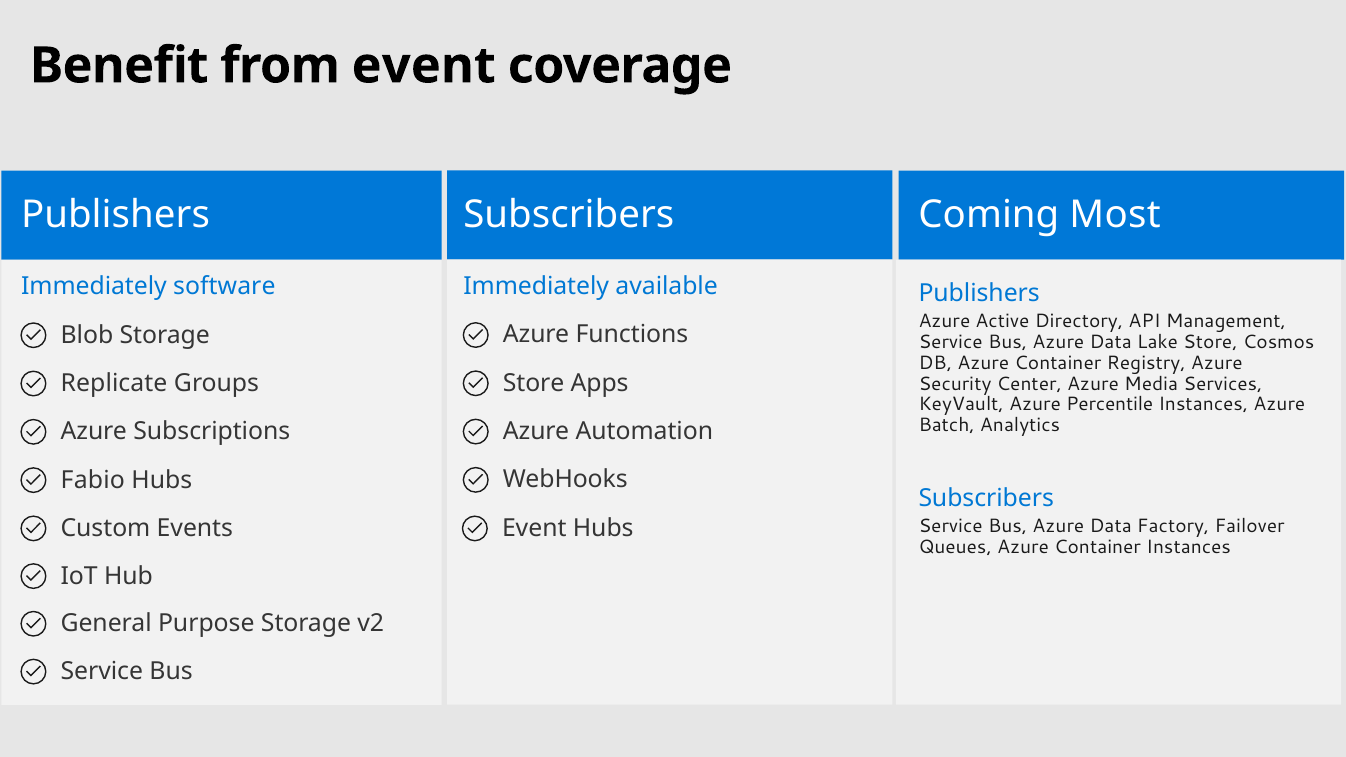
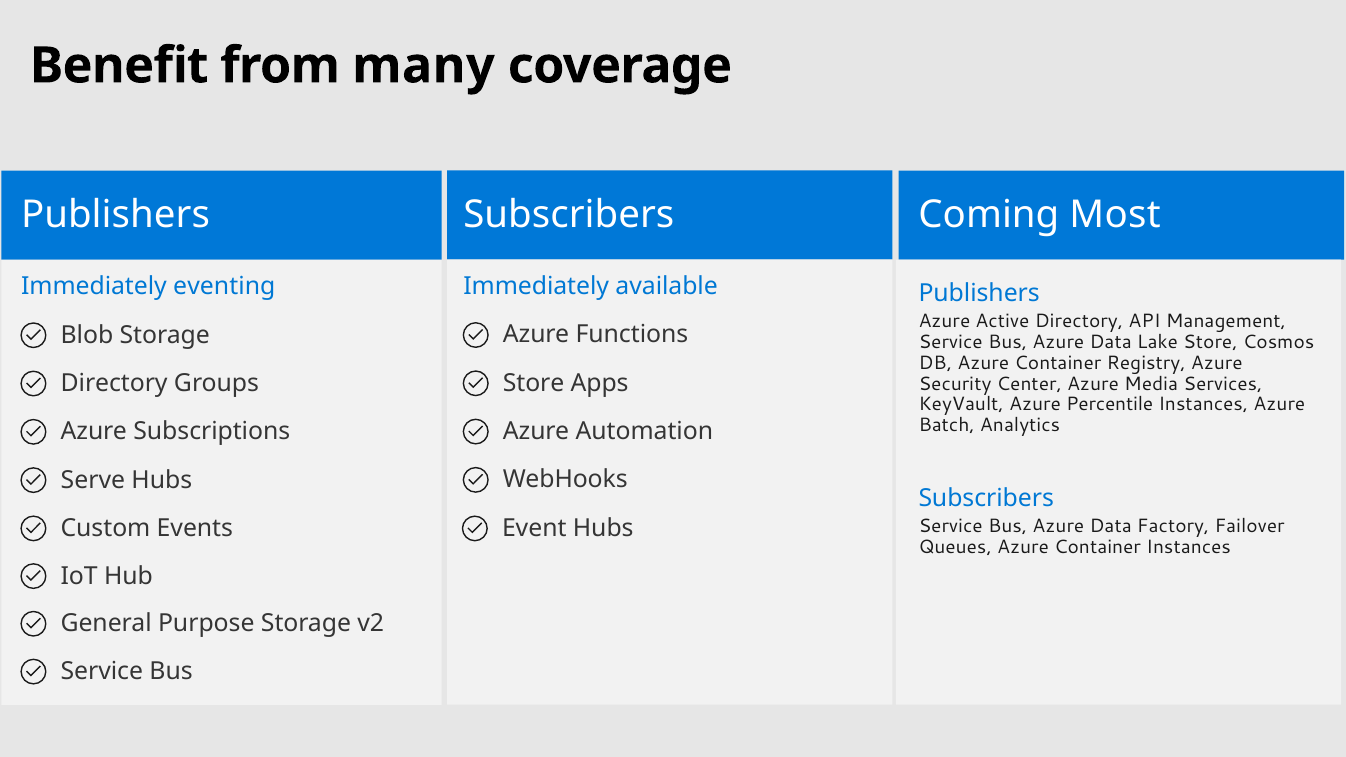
from event: event -> many
software: software -> eventing
Replicate at (114, 383): Replicate -> Directory
Fabio: Fabio -> Serve
